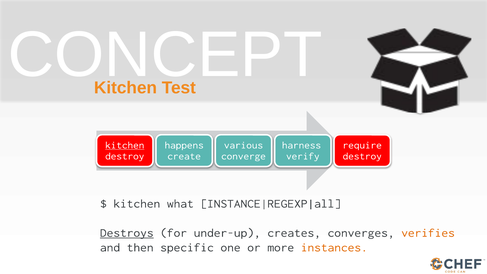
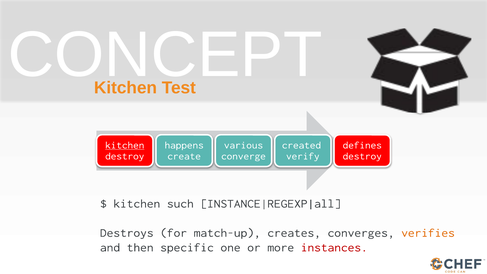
harness: harness -> created
require: require -> defines
what: what -> such
Destroys underline: present -> none
under-up: under-up -> match-up
instances colour: orange -> red
